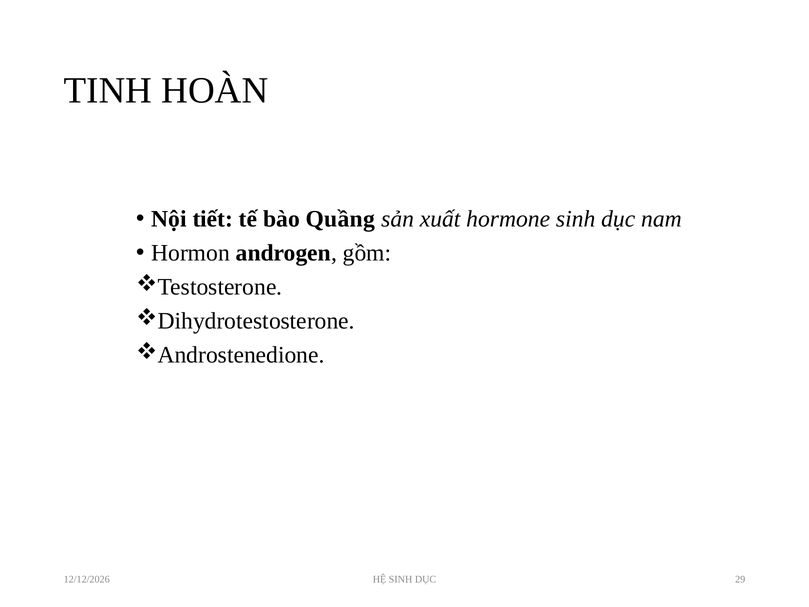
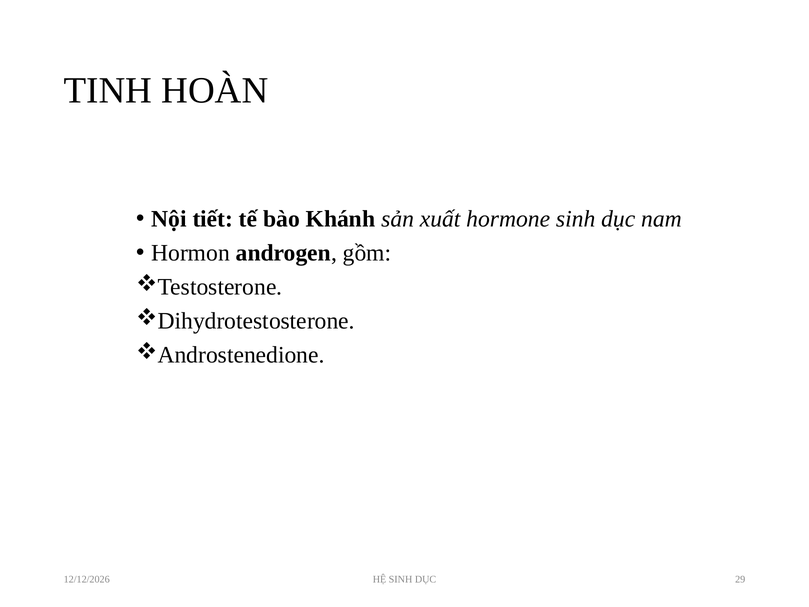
Quầng: Quầng -> Khánh
